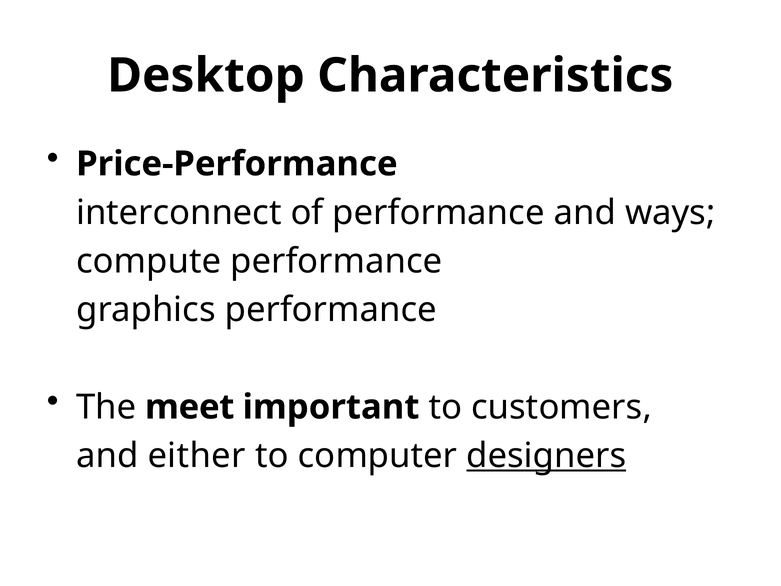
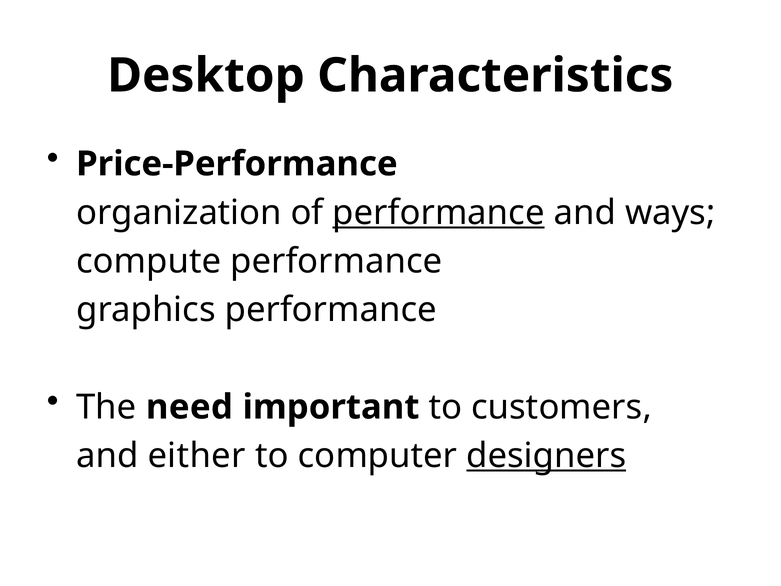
interconnect: interconnect -> organization
performance at (439, 212) underline: none -> present
meet: meet -> need
